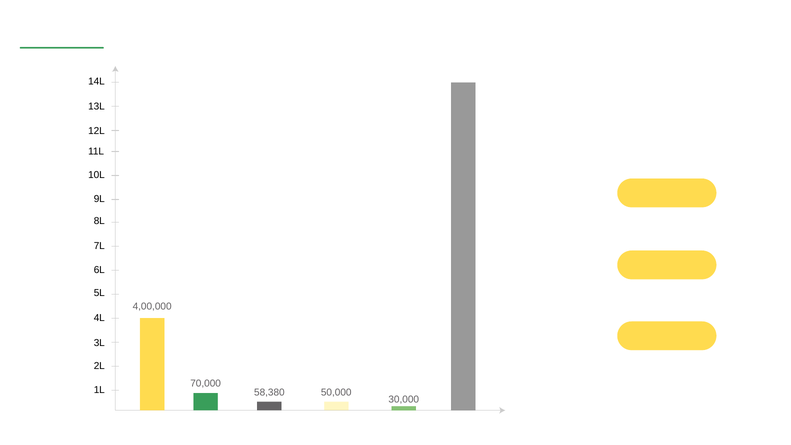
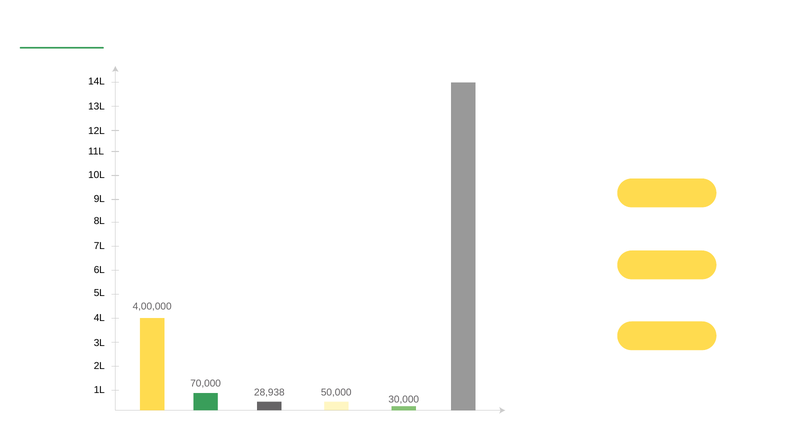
58,380: 58,380 -> 28,938
